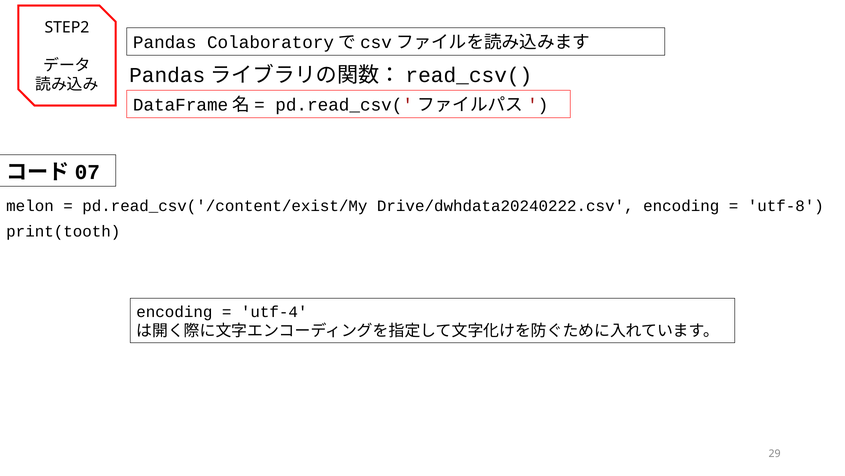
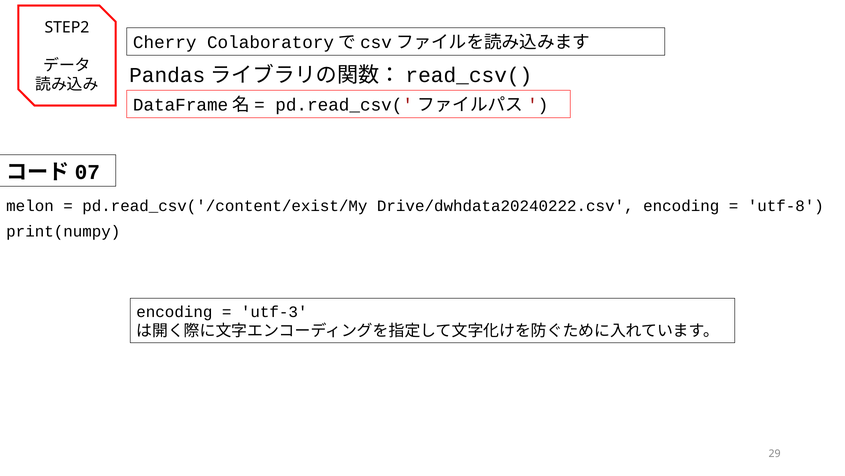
Pandas: Pandas -> Cherry
print(tooth: print(tooth -> print(numpy
utf-4: utf-4 -> utf-3
